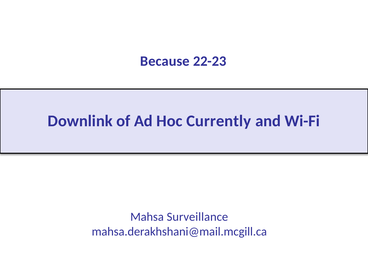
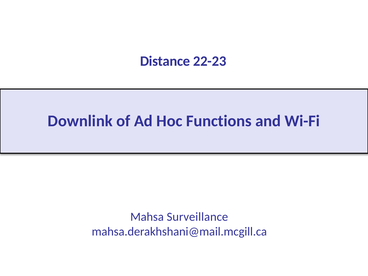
Because: Because -> Distance
Currently: Currently -> Functions
